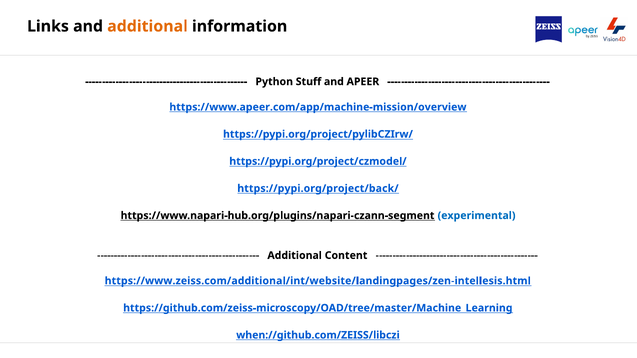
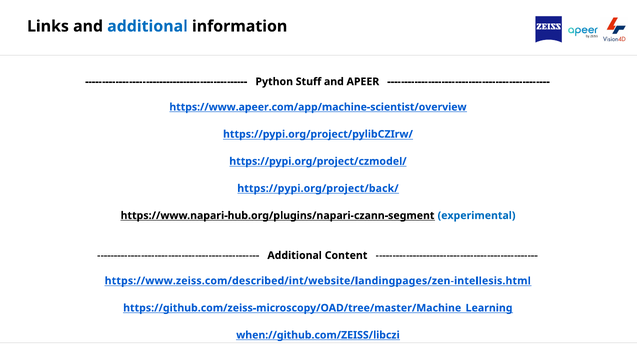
additional at (148, 26) colour: orange -> blue
https://www.apeer.com/app/machine-mission/overview: https://www.apeer.com/app/machine-mission/overview -> https://www.apeer.com/app/machine-scientist/overview
https://www.zeiss.com/additional/int/website/landingpages/zen-intellesis.html: https://www.zeiss.com/additional/int/website/landingpages/zen-intellesis.html -> https://www.zeiss.com/described/int/website/landingpages/zen-intellesis.html
